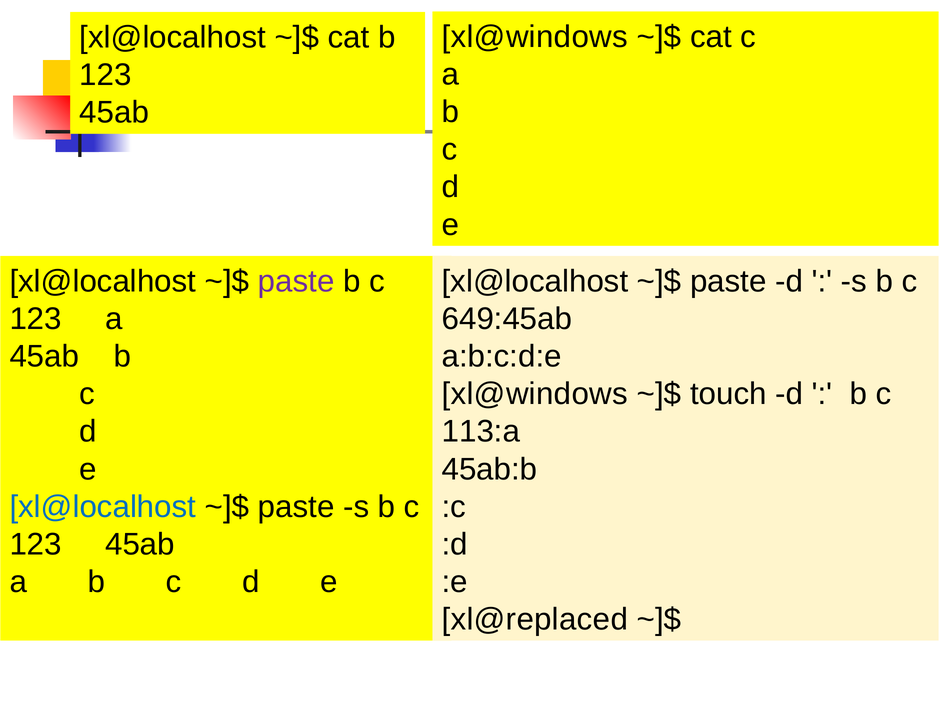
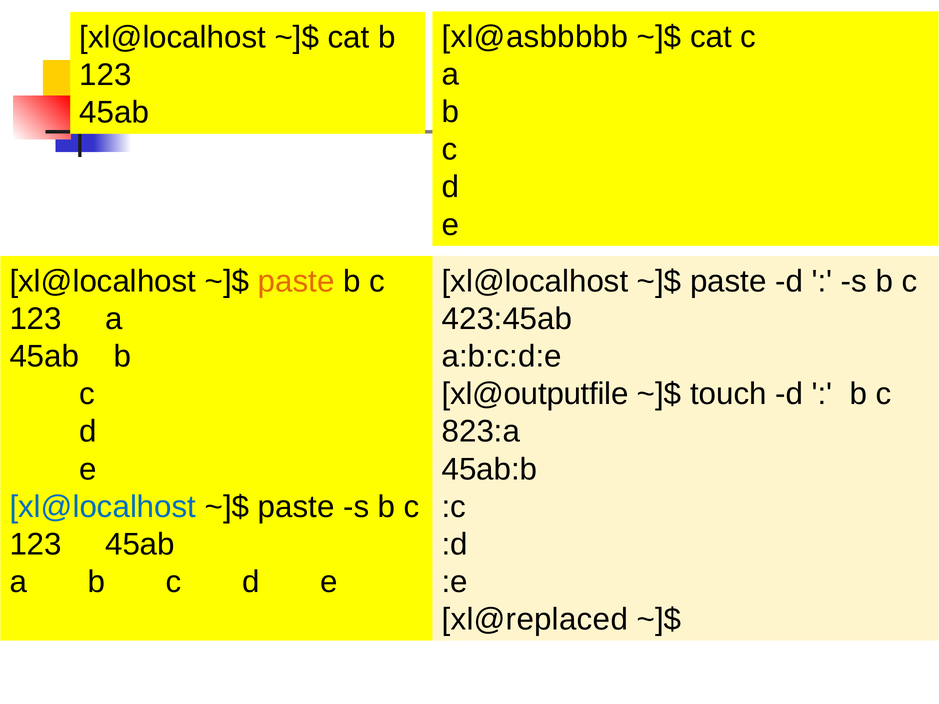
xl@windows at (535, 37): xl@windows -> xl@asbbbbb
paste at (296, 282) colour: purple -> orange
649:45ab: 649:45ab -> 423:45ab
xl@windows at (535, 394): xl@windows -> xl@outputfile
113:a: 113:a -> 823:a
